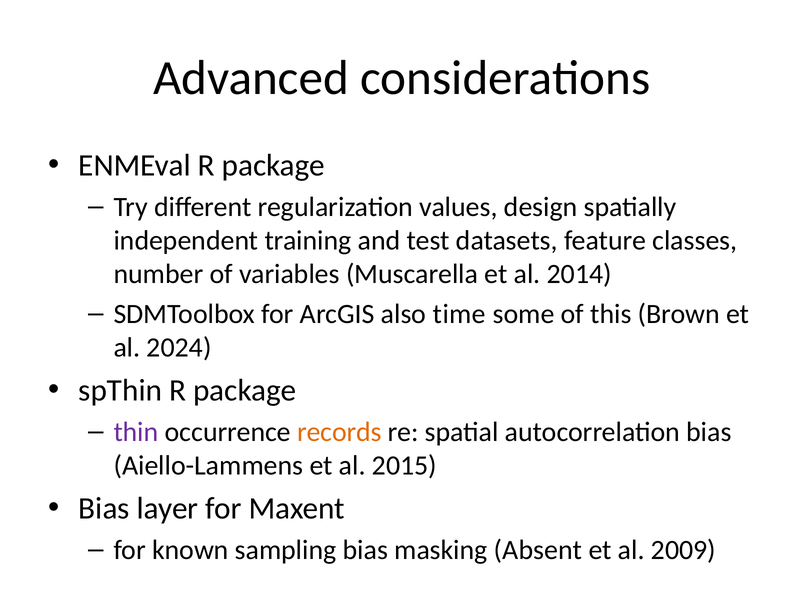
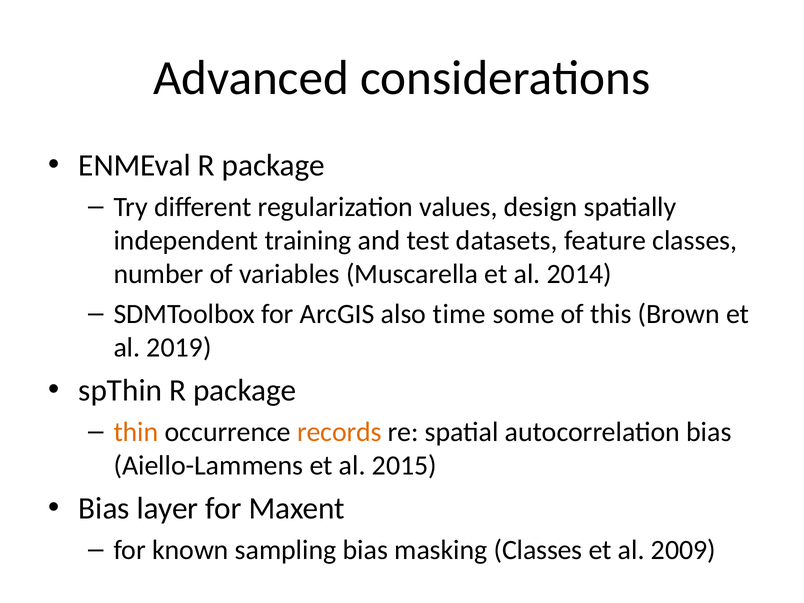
2024: 2024 -> 2019
thin colour: purple -> orange
masking Absent: Absent -> Classes
